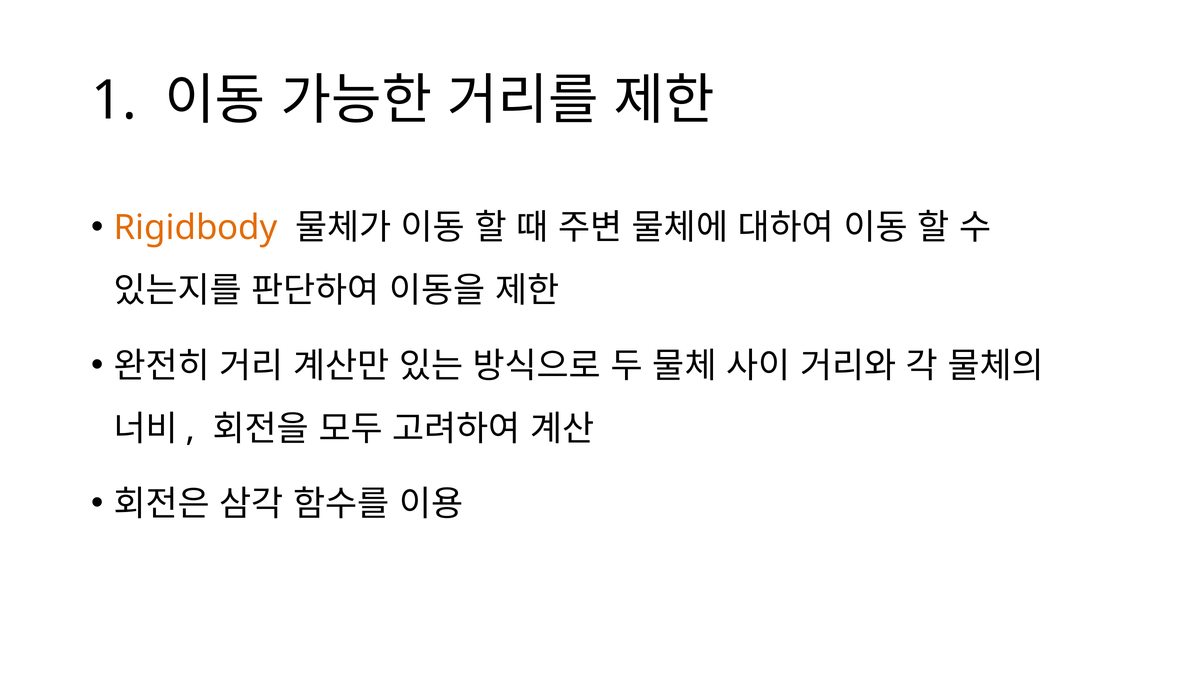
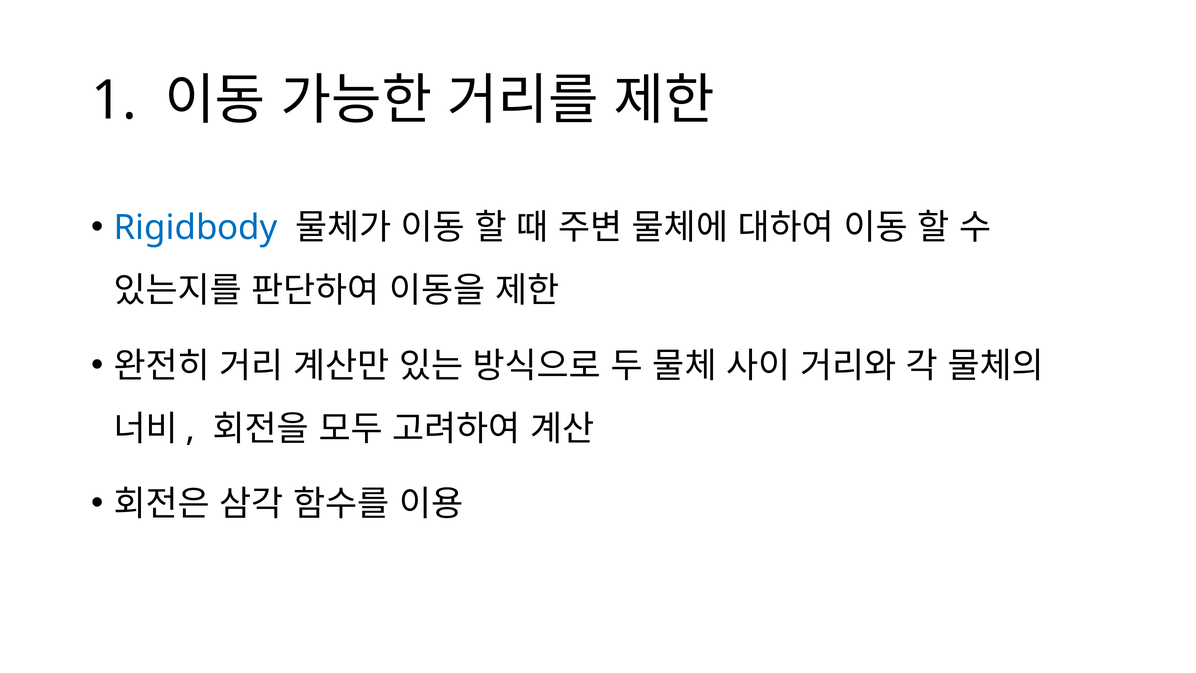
Rigidbody colour: orange -> blue
